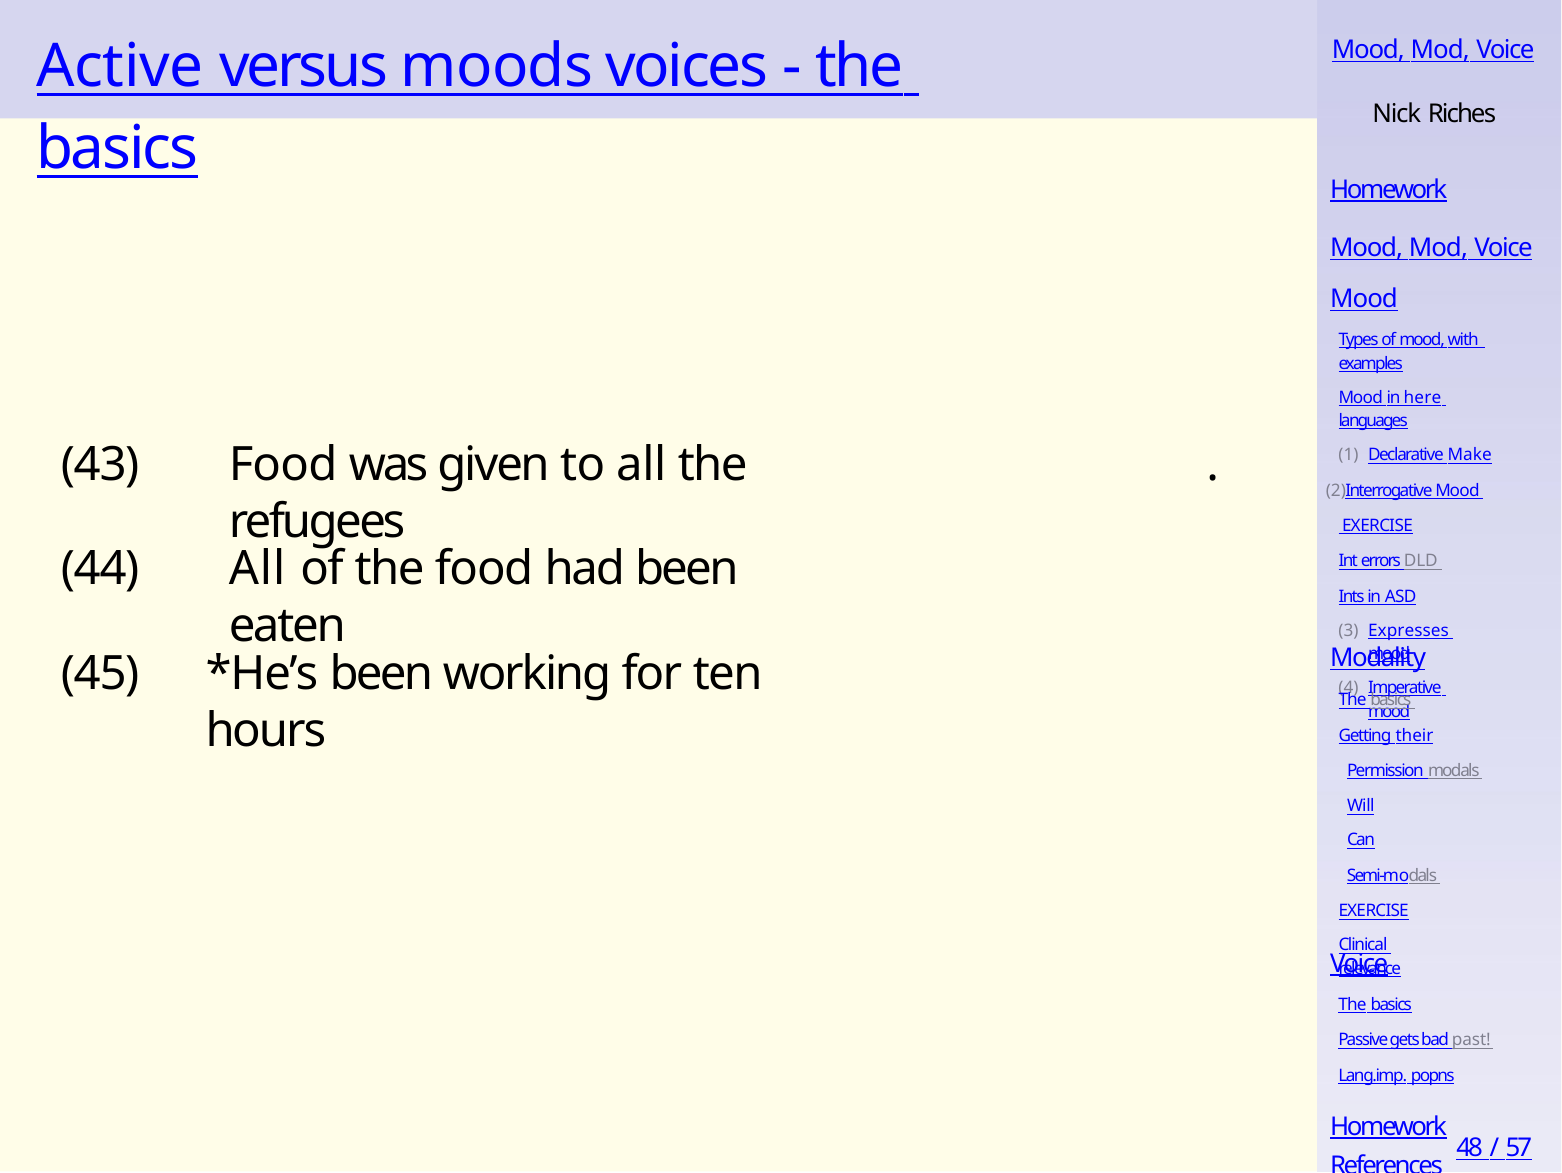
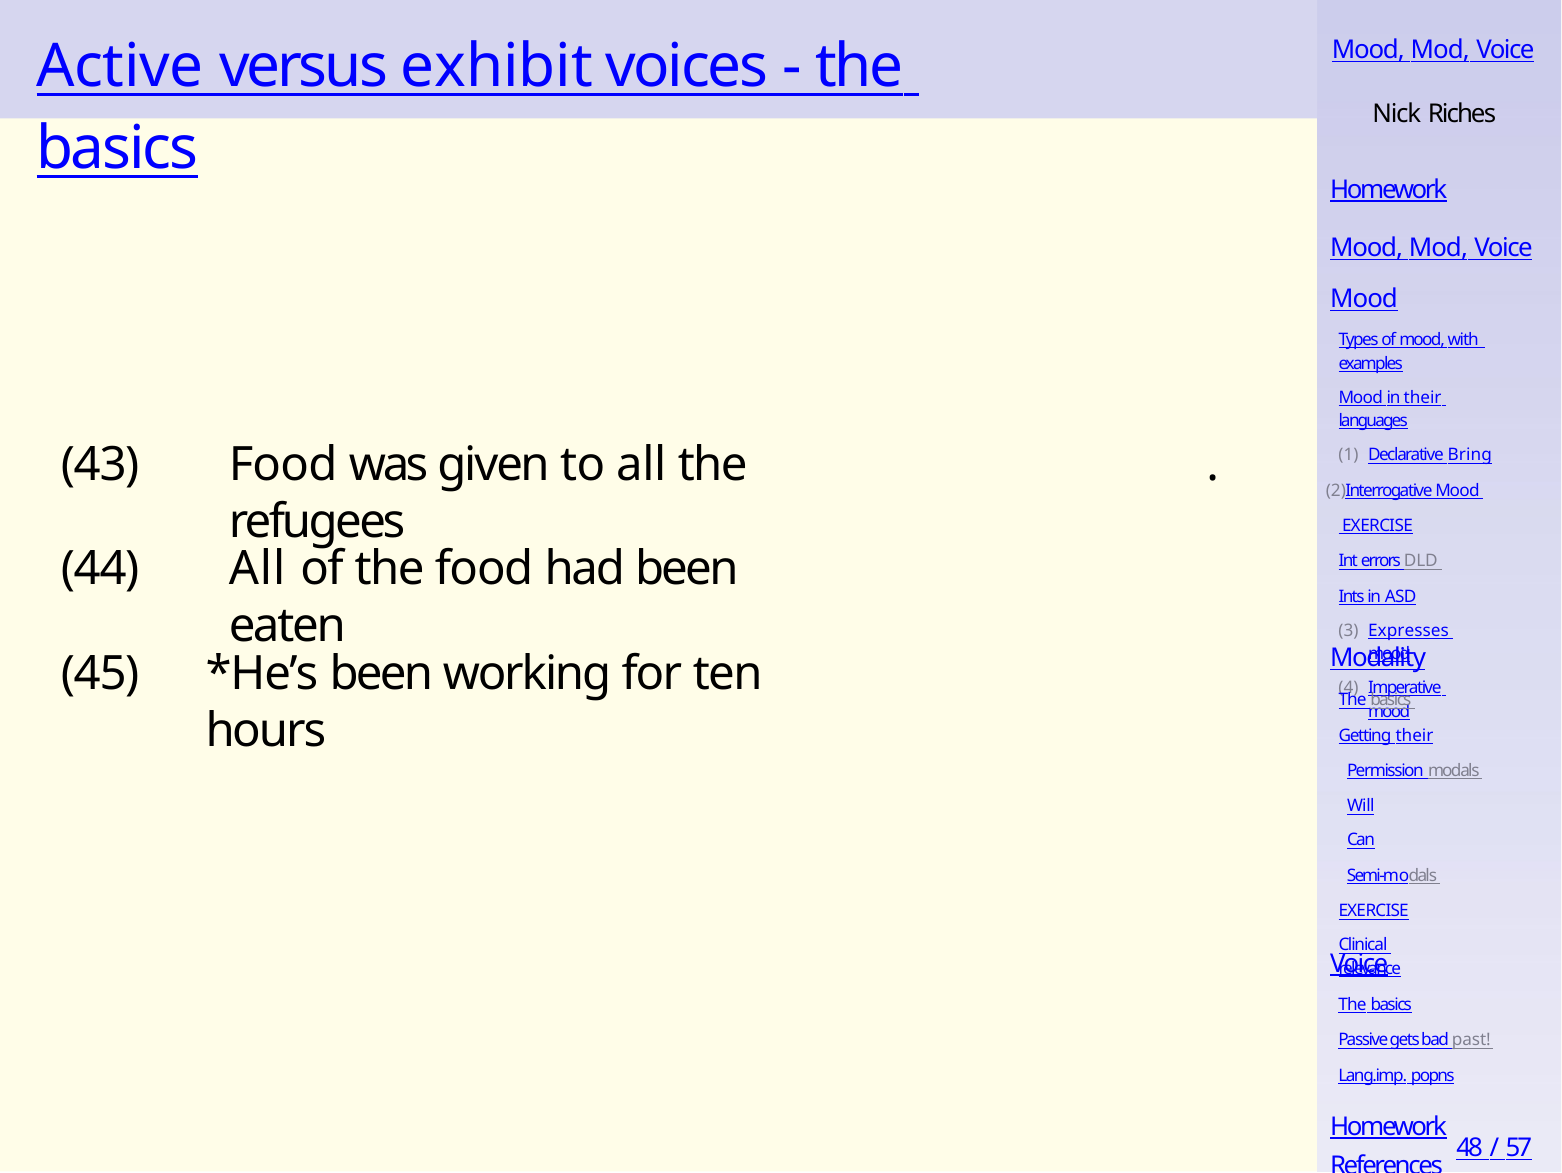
moods: moods -> exhibit
in here: here -> their
Make: Make -> Bring
